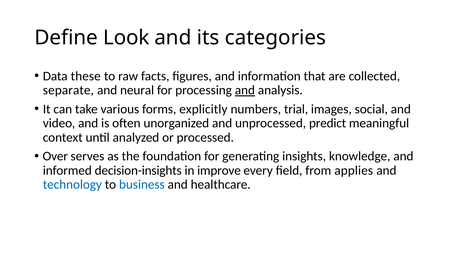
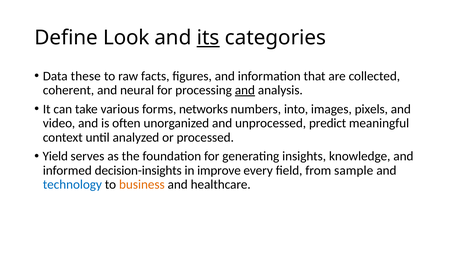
its underline: none -> present
separate: separate -> coherent
explicitly: explicitly -> networks
trial: trial -> into
social: social -> pixels
Over: Over -> Yield
applies: applies -> sample
business colour: blue -> orange
